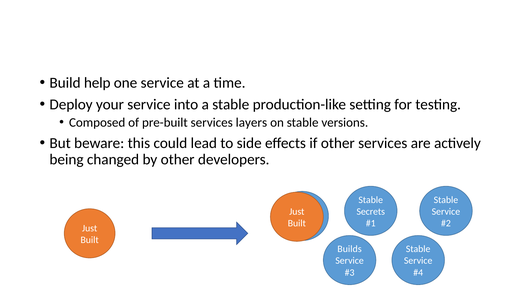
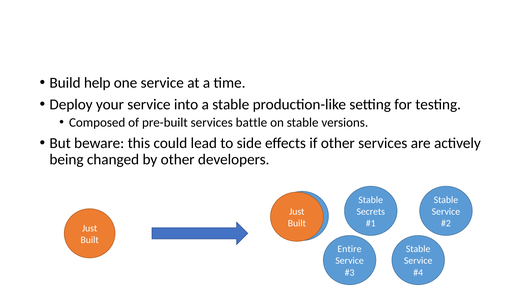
layers: layers -> battle
Builds: Builds -> Entire
